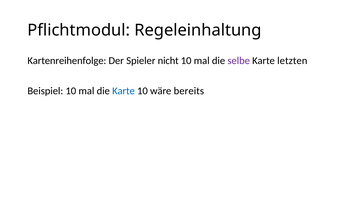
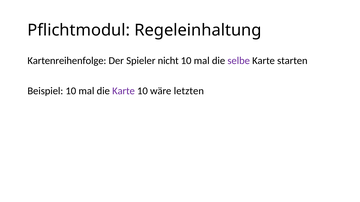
letzten: letzten -> starten
Karte at (124, 91) colour: blue -> purple
bereits: bereits -> letzten
